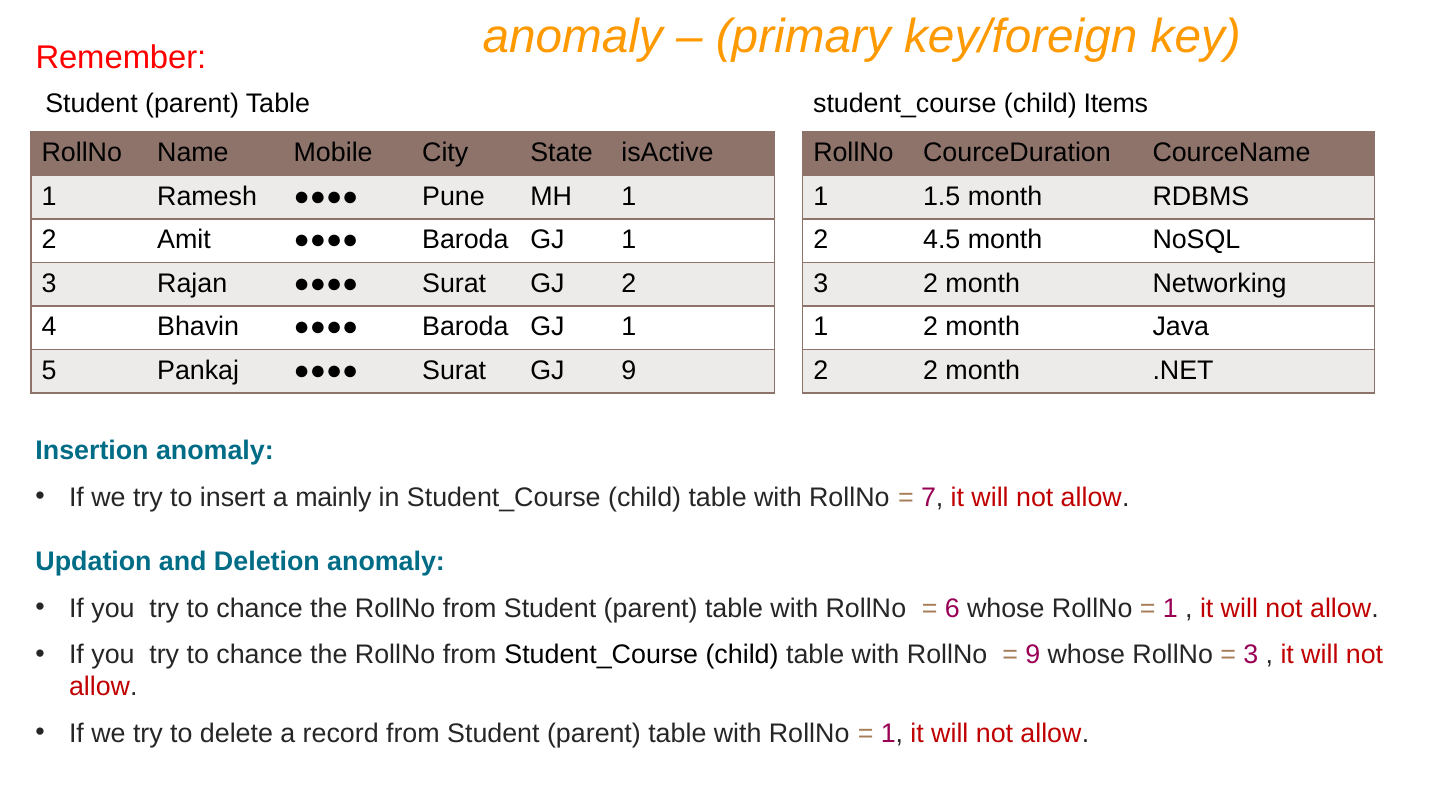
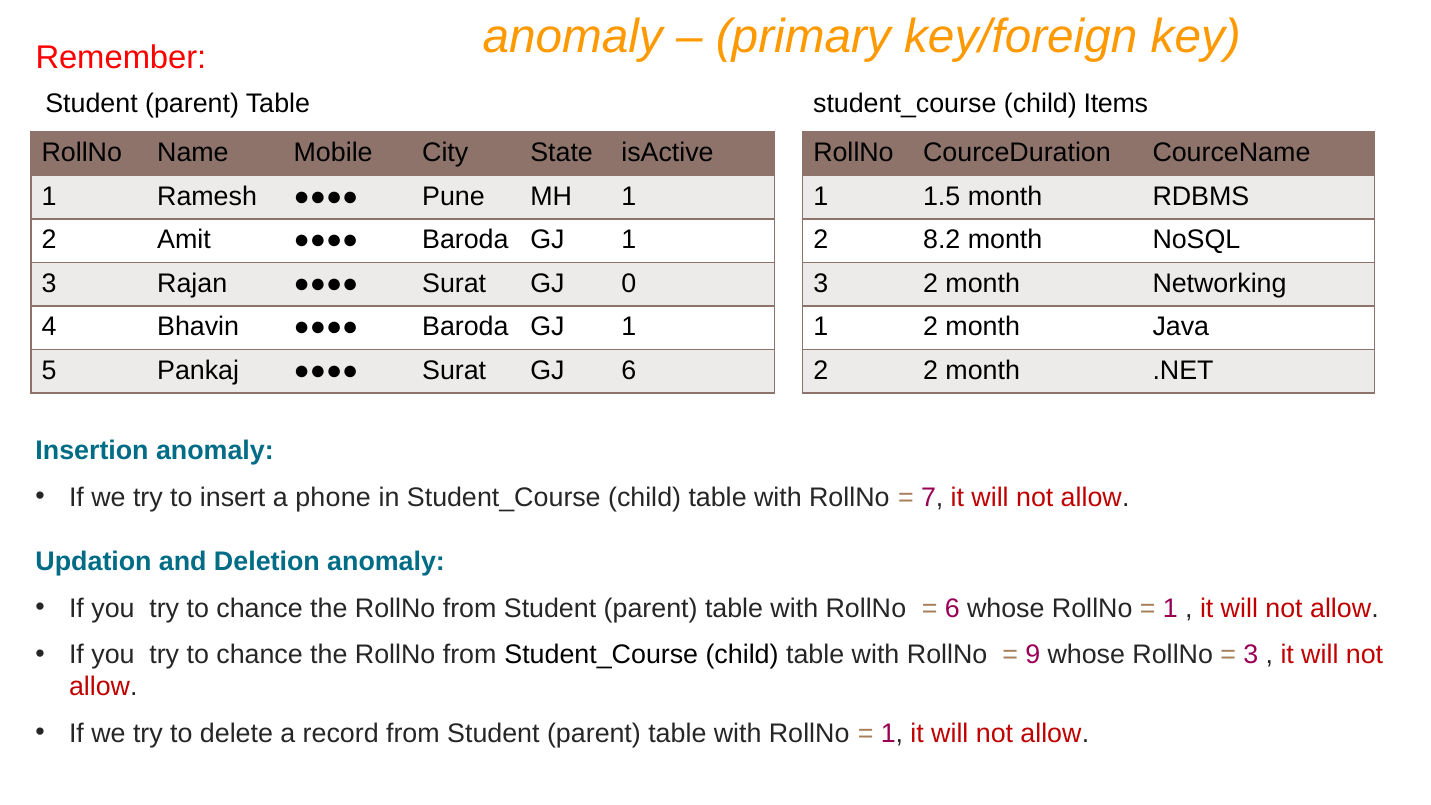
4.5: 4.5 -> 8.2
GJ 2: 2 -> 0
GJ 9: 9 -> 6
mainly: mainly -> phone
